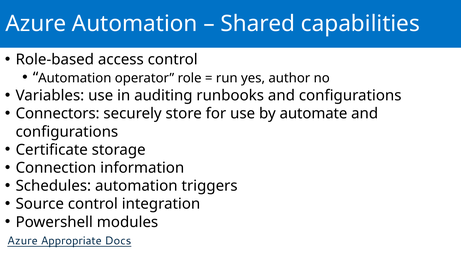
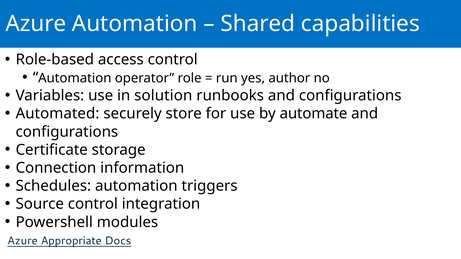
auditing: auditing -> solution
Connectors: Connectors -> Automated
